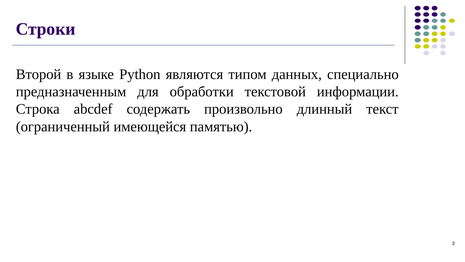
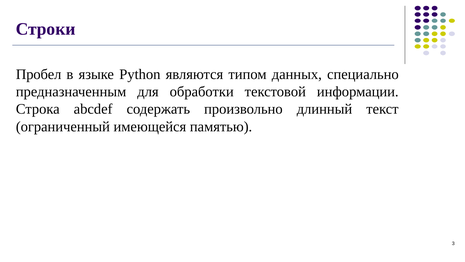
Второй: Второй -> Пробел
